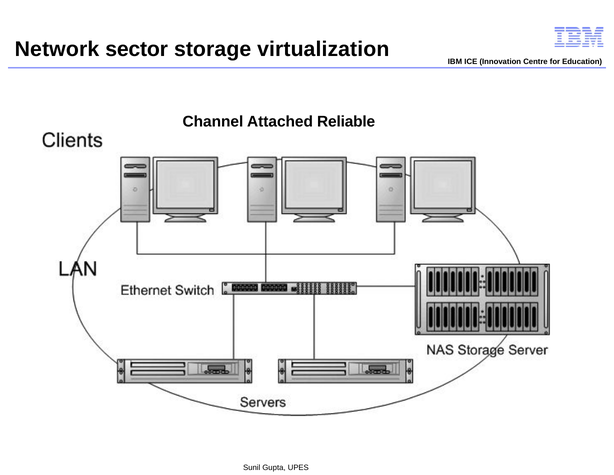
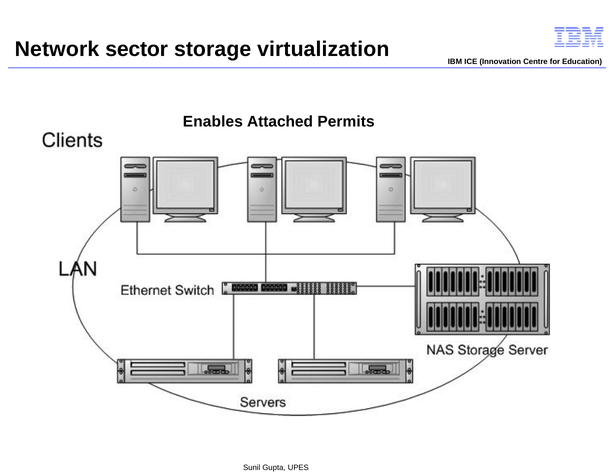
Channel: Channel -> Enables
Reliable: Reliable -> Permits
